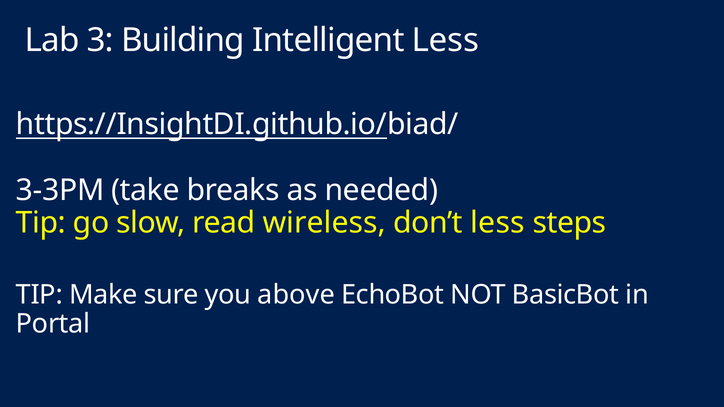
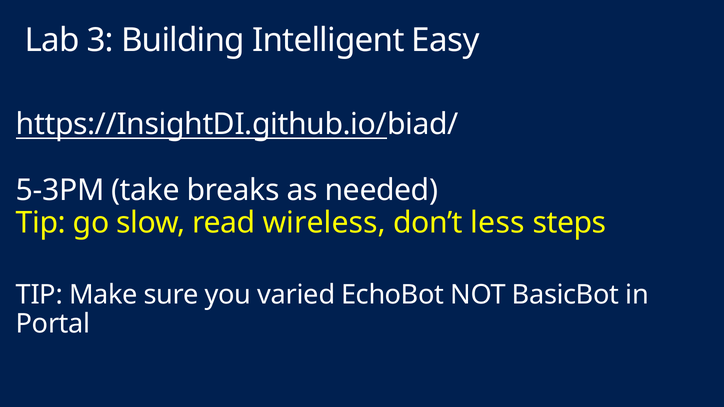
Intelligent Less: Less -> Easy
3-3PM: 3-3PM -> 5-3PM
above: above -> varied
